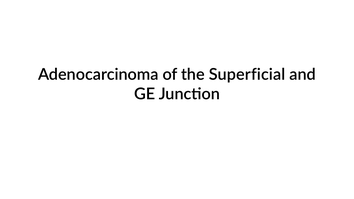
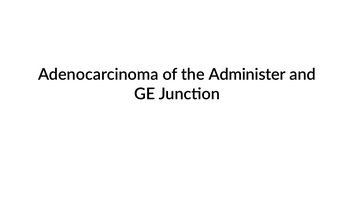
Superficial: Superficial -> Administer
